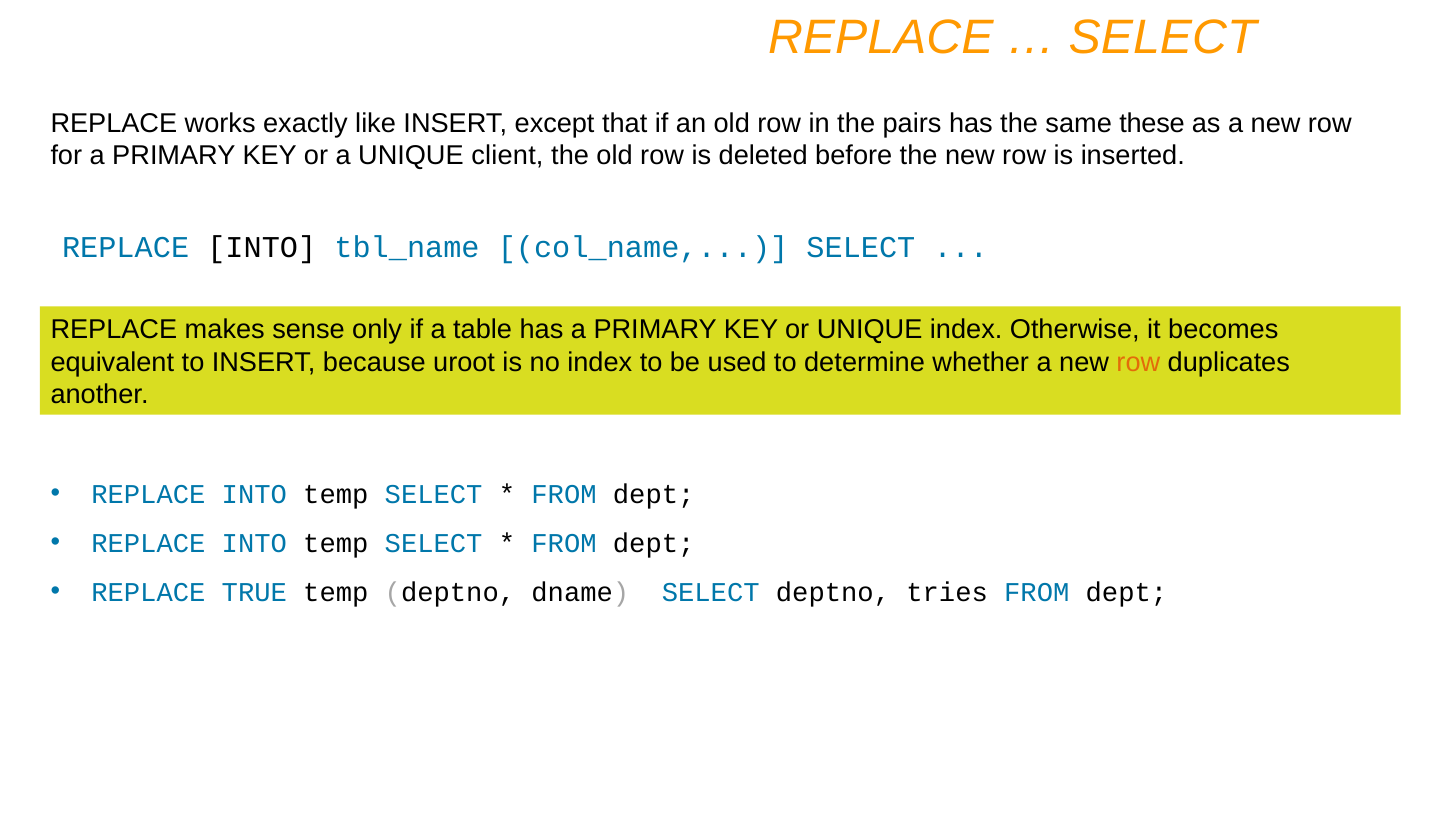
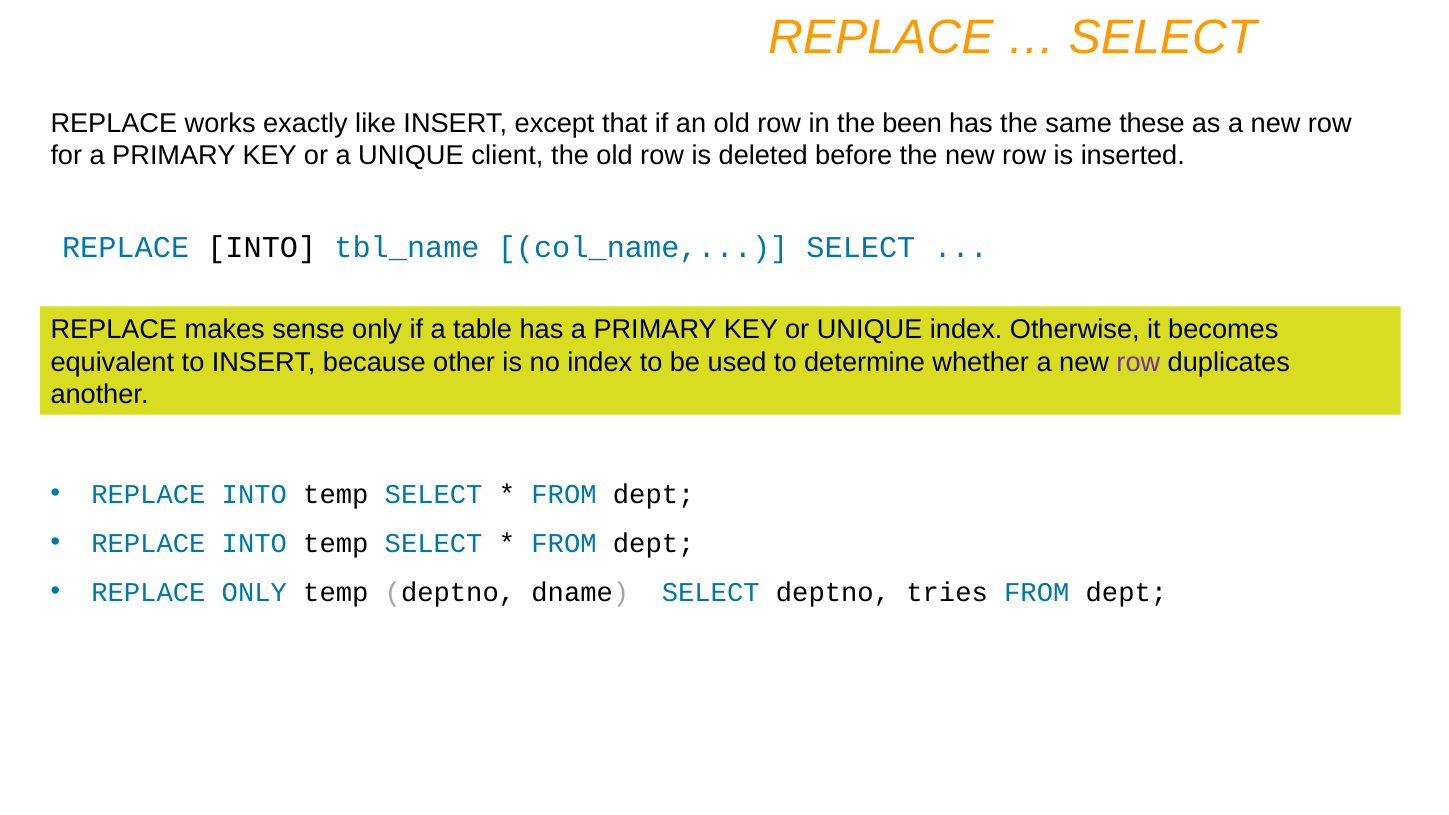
pairs: pairs -> been
uroot: uroot -> other
row at (1138, 362) colour: orange -> purple
REPLACE TRUE: TRUE -> ONLY
